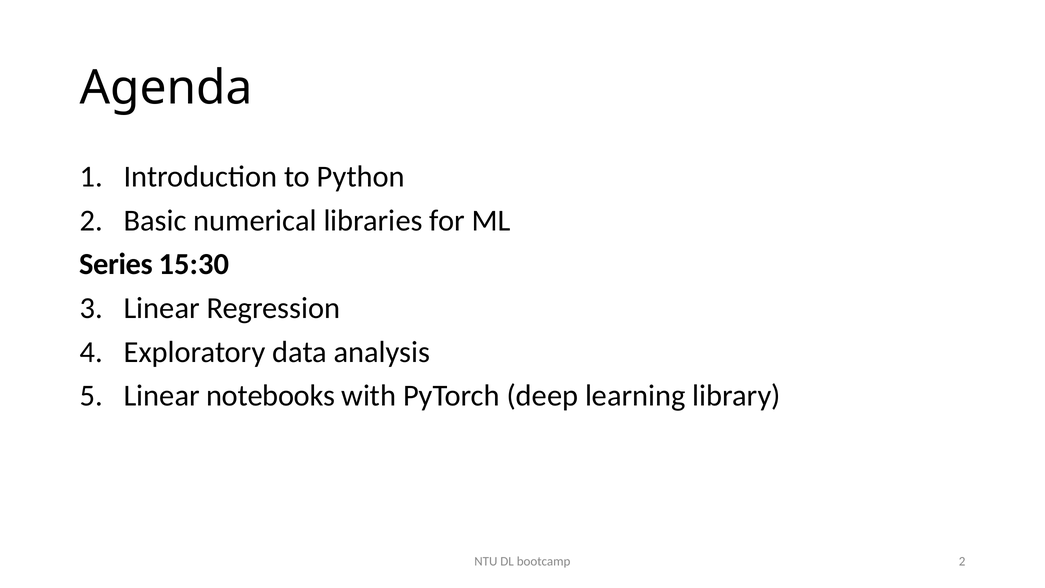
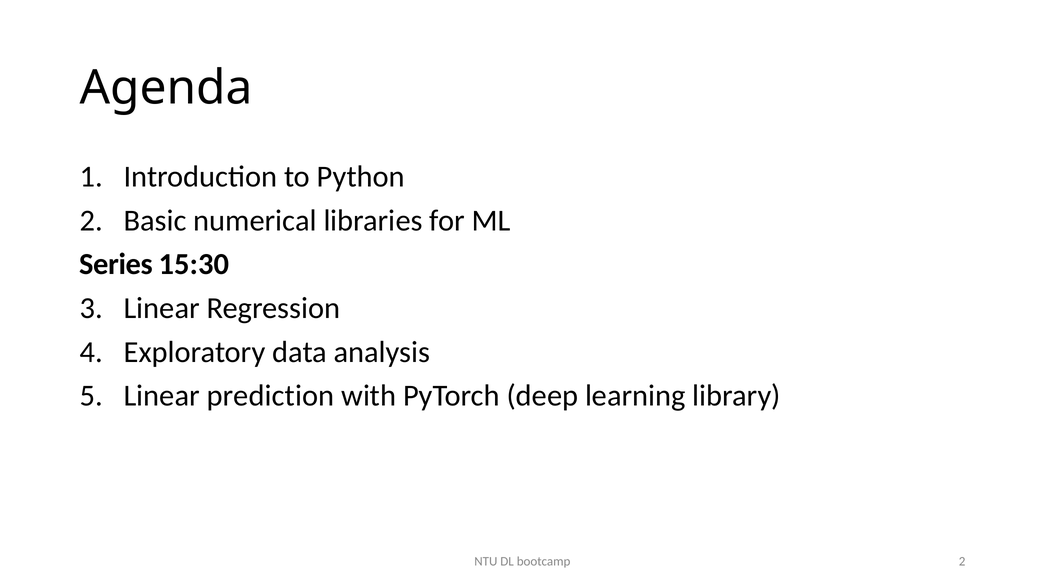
notebooks: notebooks -> prediction
